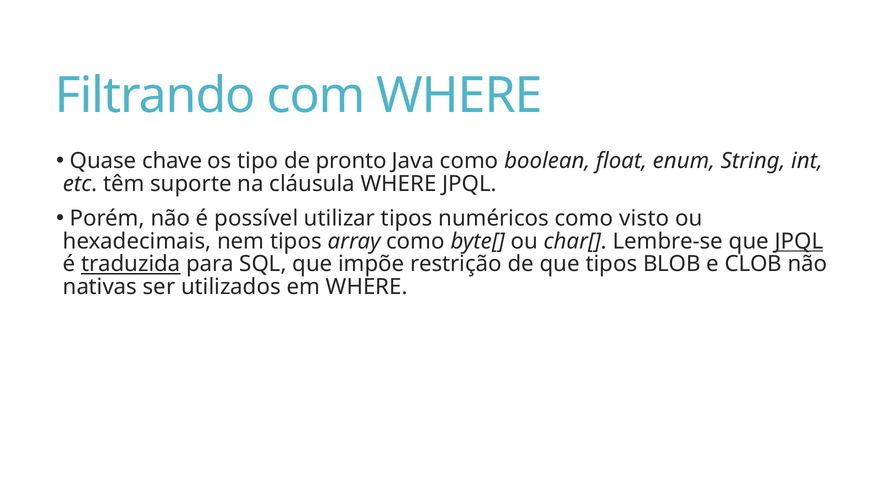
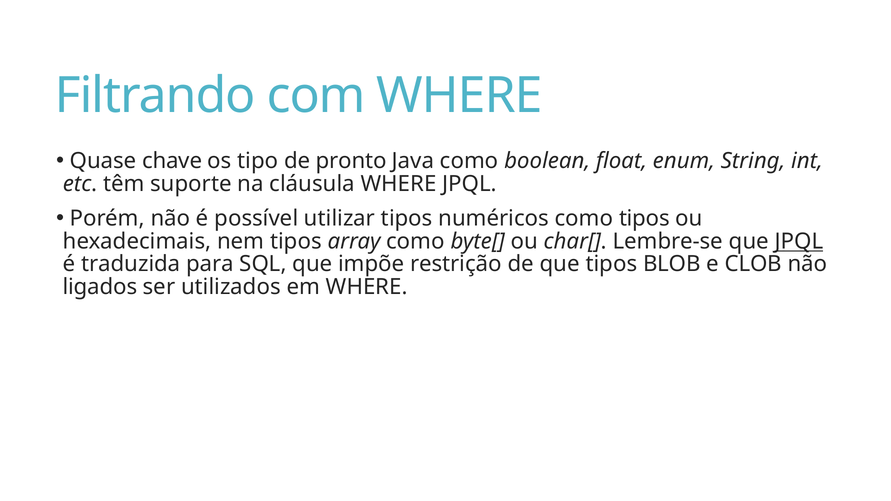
como visto: visto -> tipos
traduzida underline: present -> none
nativas: nativas -> ligados
